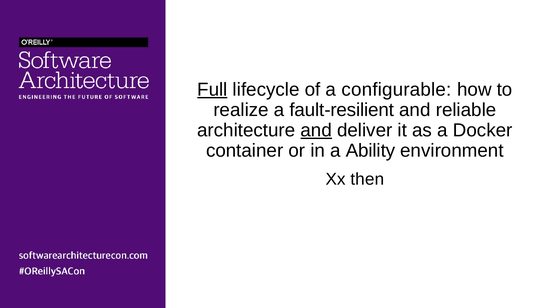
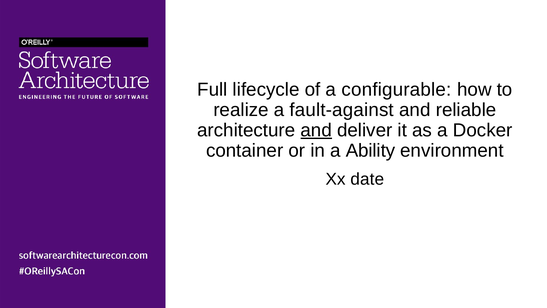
Full underline: present -> none
fault-resilient: fault-resilient -> fault-against
then: then -> date
